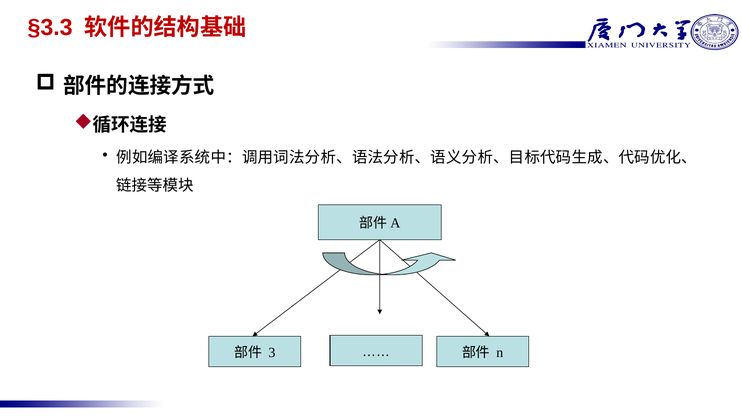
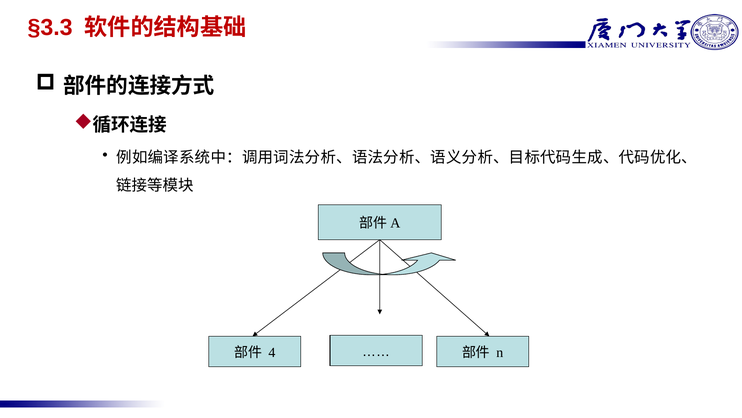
3: 3 -> 4
